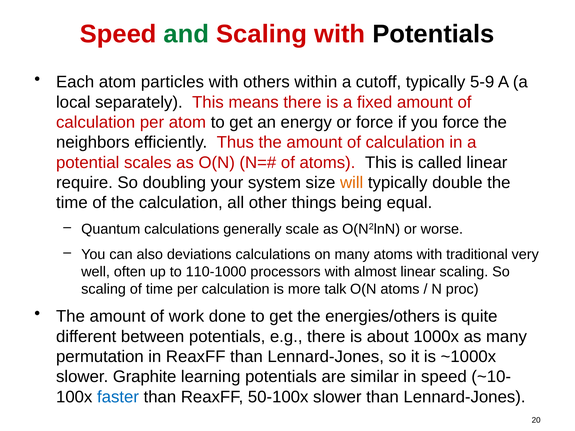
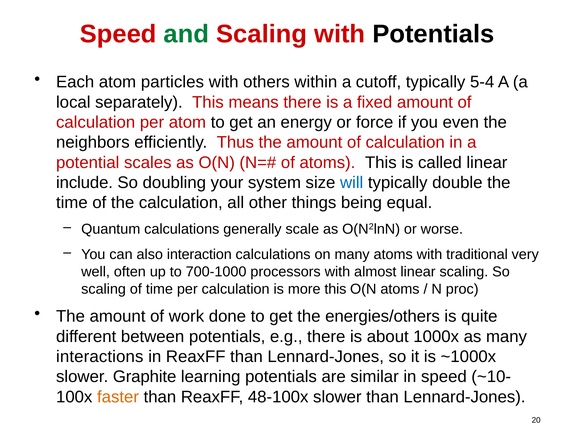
5-9: 5-9 -> 5-4
you force: force -> even
require: require -> include
will colour: orange -> blue
deviations: deviations -> interaction
110-1000: 110-1000 -> 700-1000
more talk: talk -> this
permutation: permutation -> interactions
faster colour: blue -> orange
50-100x: 50-100x -> 48-100x
